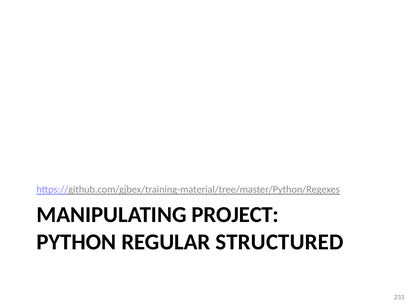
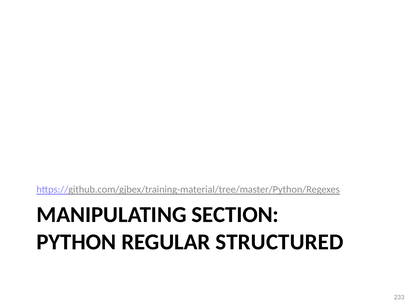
PROJECT: PROJECT -> SECTION
